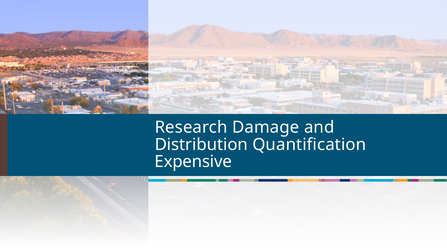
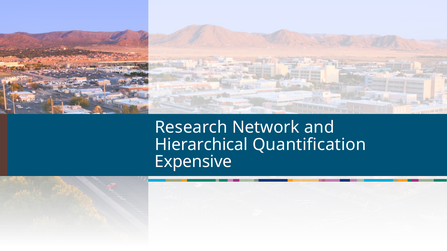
Damage: Damage -> Network
Distribution: Distribution -> Hierarchical
